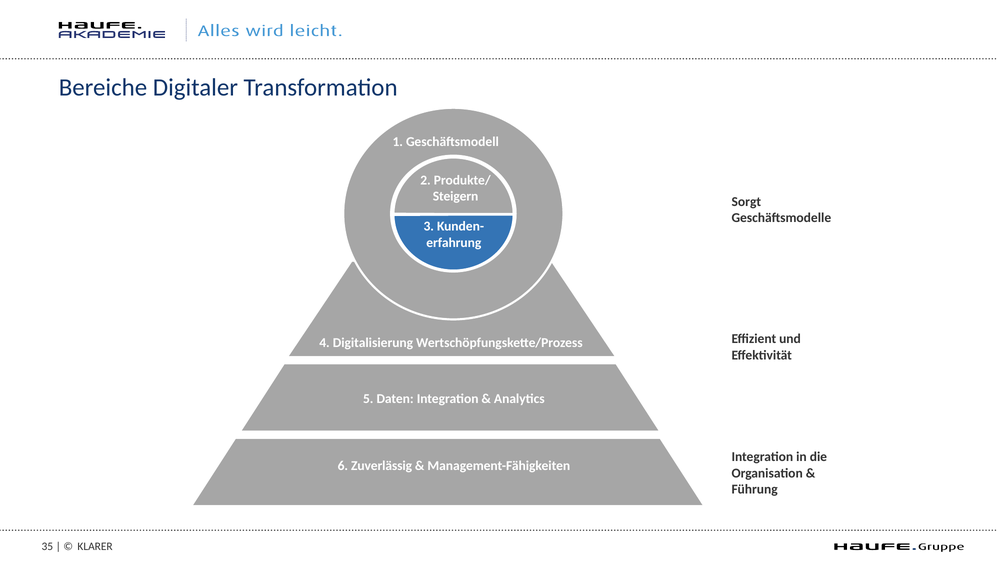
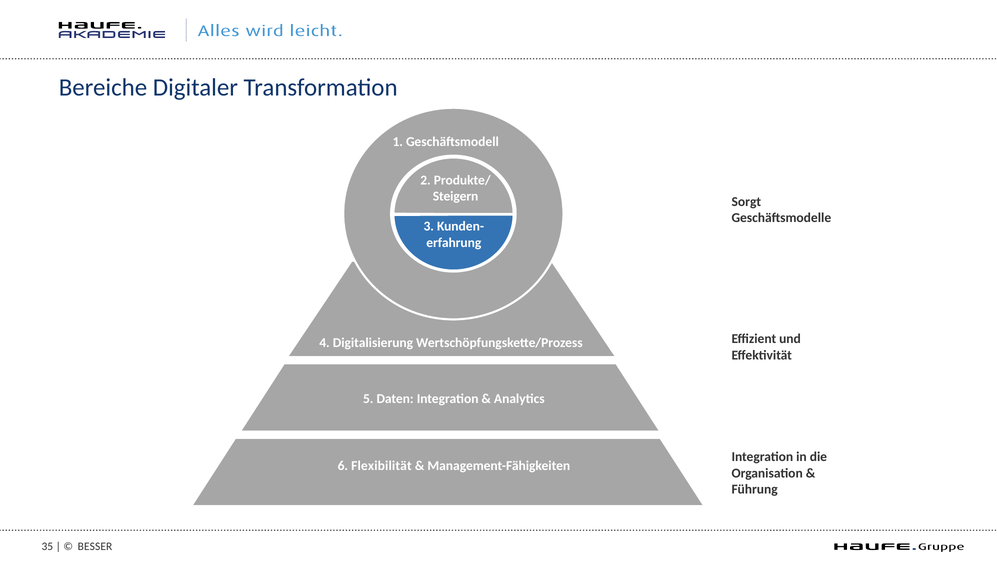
Zuverlässig: Zuverlässig -> Flexibilität
KLARER: KLARER -> BESSER
